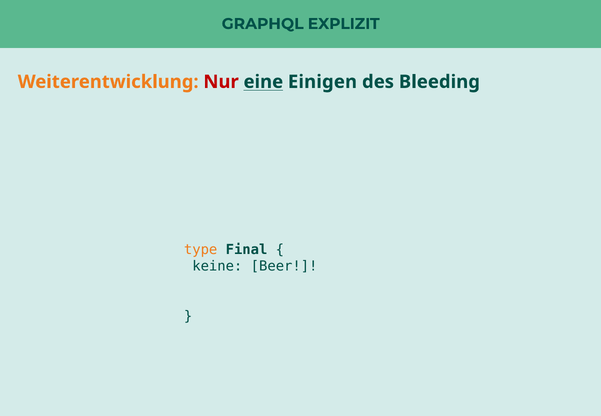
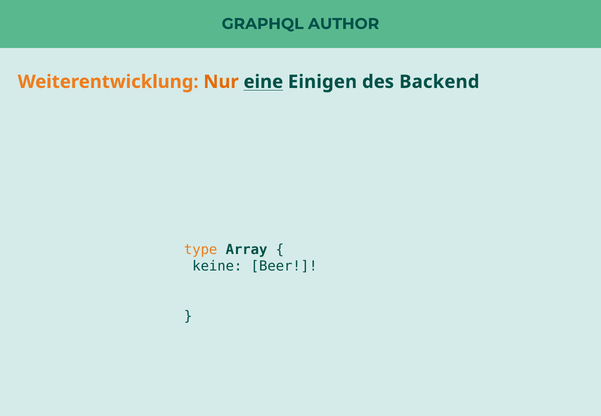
EXPLIZIT: EXPLIZIT -> AUTHOR
Nur colour: red -> orange
Bleeding: Bleeding -> Backend
Final: Final -> Array
